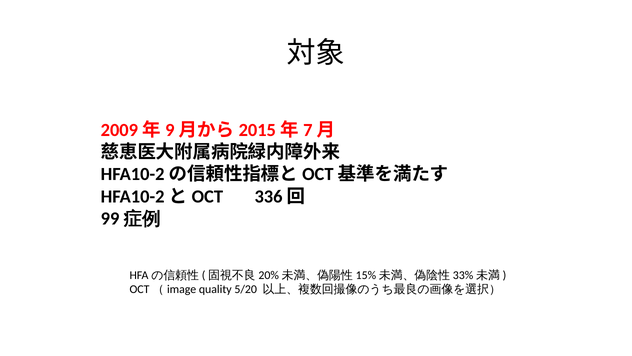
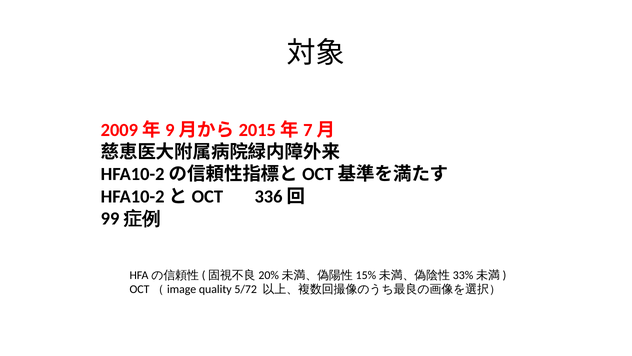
5/20: 5/20 -> 5/72
